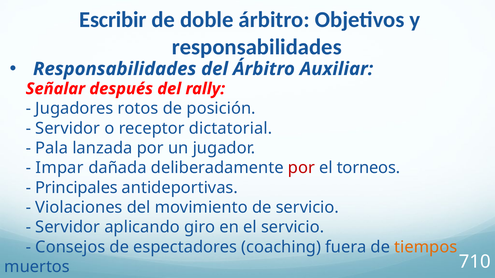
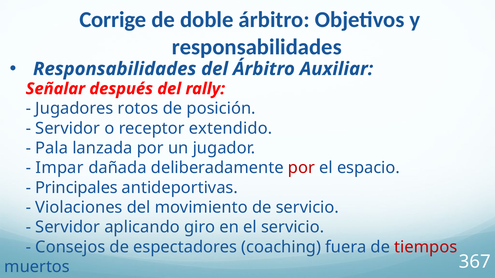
Escribir: Escribir -> Corrige
dictatorial: dictatorial -> extendido
torneos: torneos -> espacio
tiempos colour: orange -> red
710: 710 -> 367
